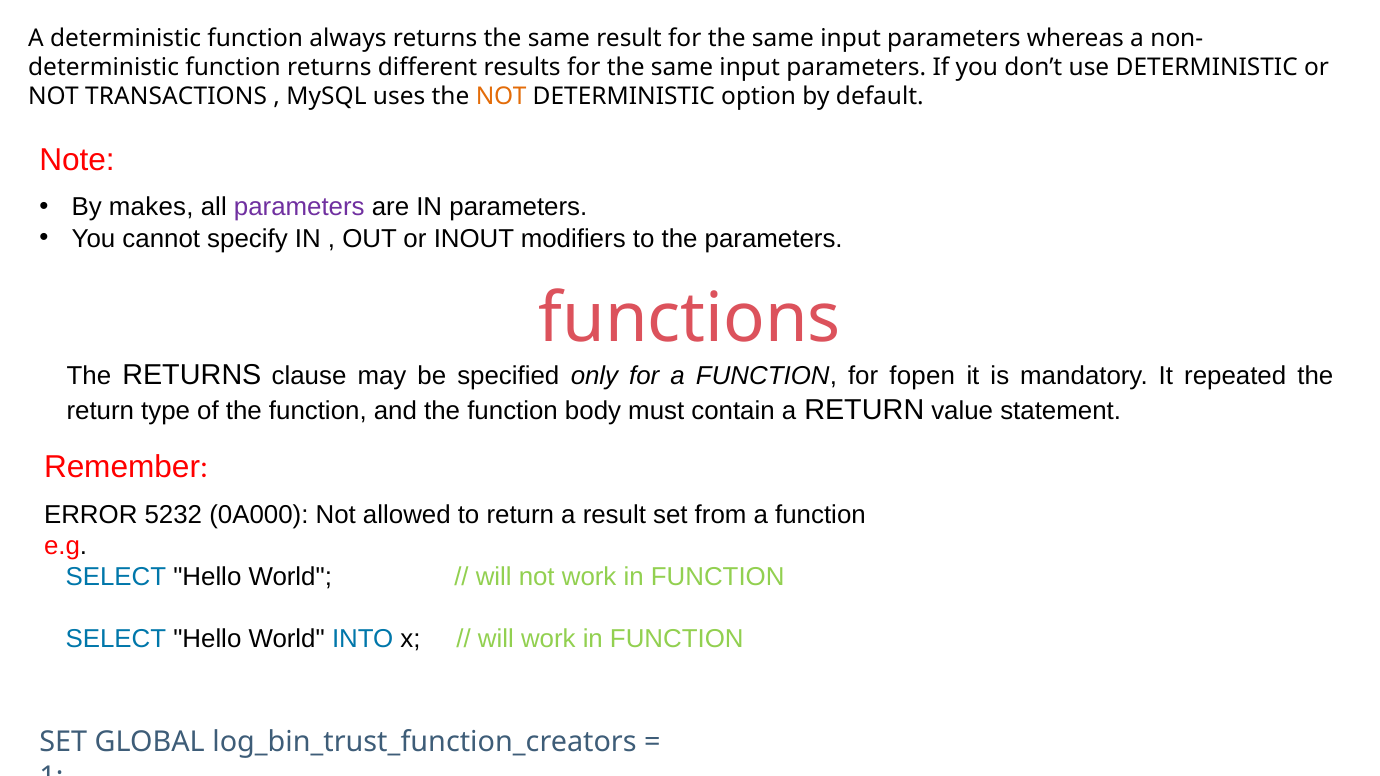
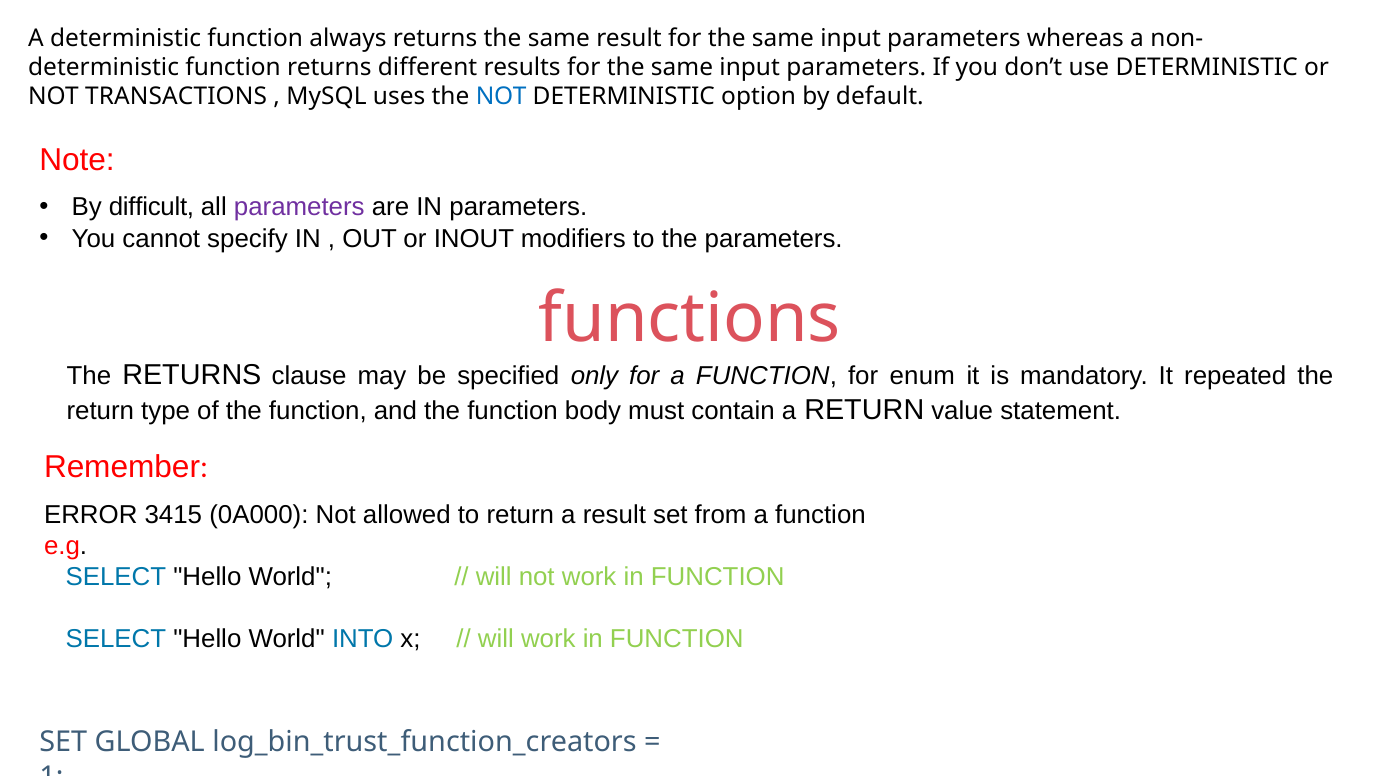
NOT at (501, 97) colour: orange -> blue
makes: makes -> difficult
fopen: fopen -> enum
5232: 5232 -> 3415
